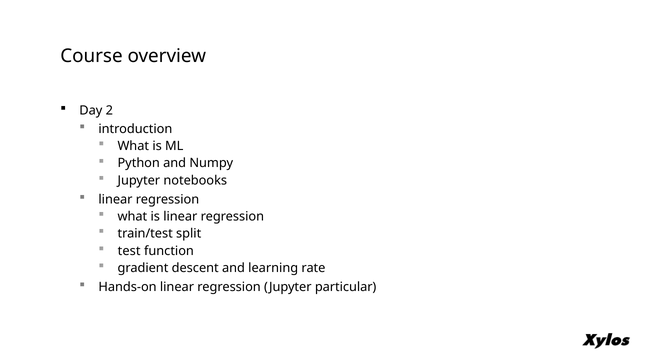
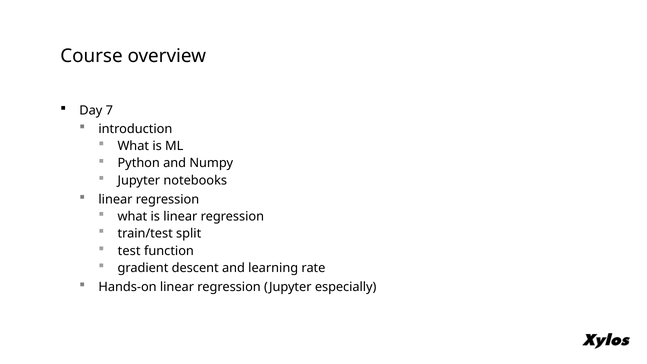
2: 2 -> 7
particular: particular -> especially
